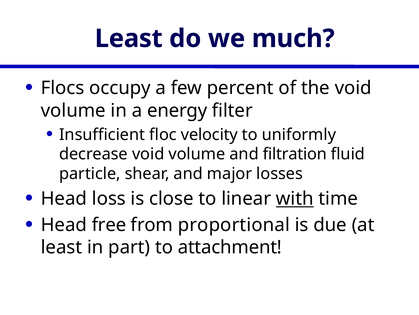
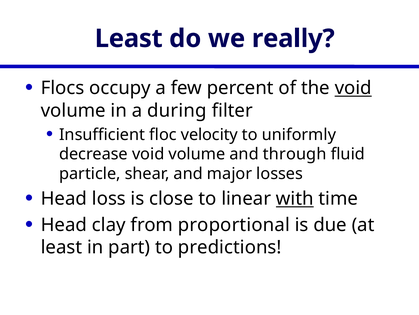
much: much -> really
void at (353, 88) underline: none -> present
energy: energy -> during
filtration: filtration -> through
free: free -> clay
attachment: attachment -> predictions
